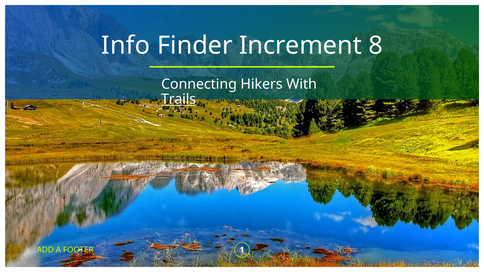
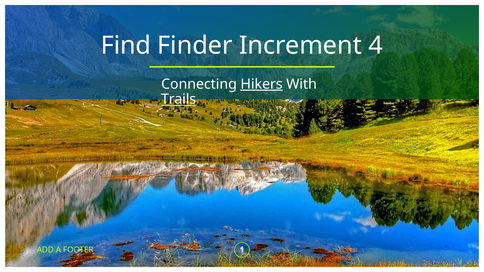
Info: Info -> Find
8: 8 -> 4
Hikers underline: none -> present
